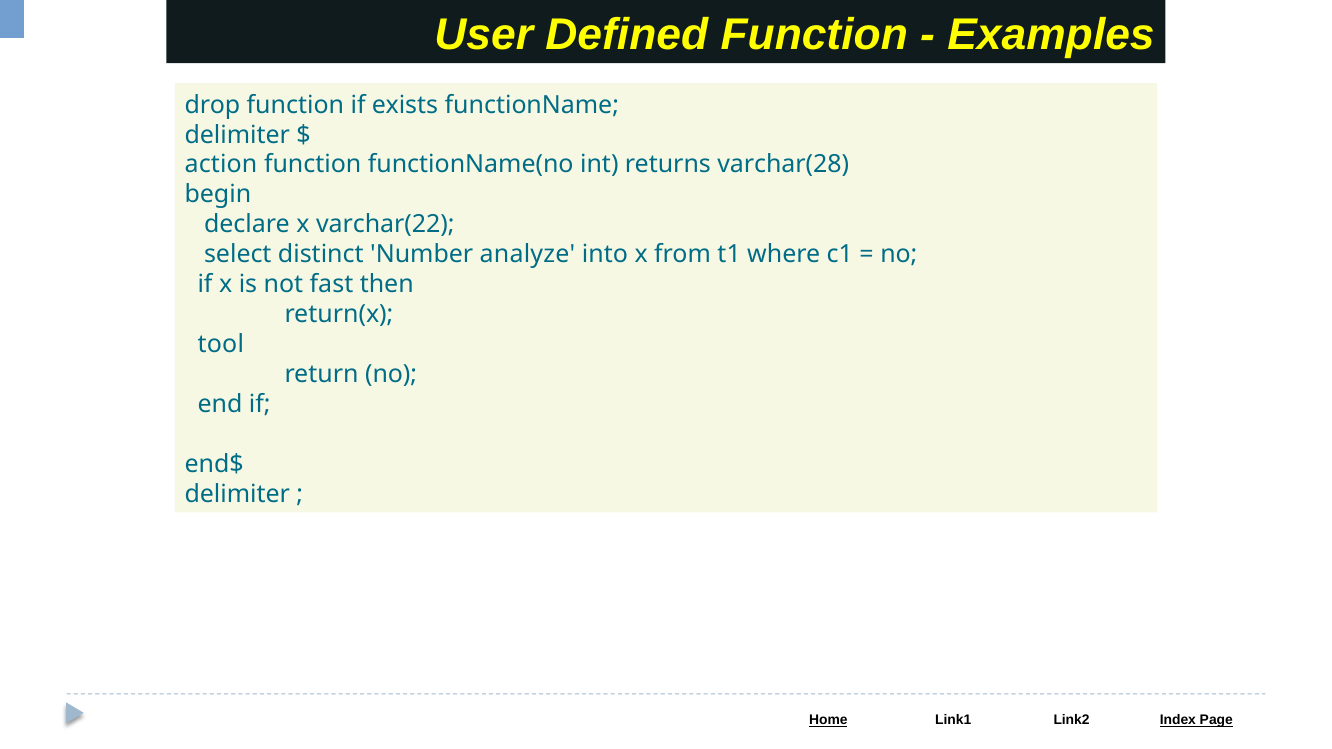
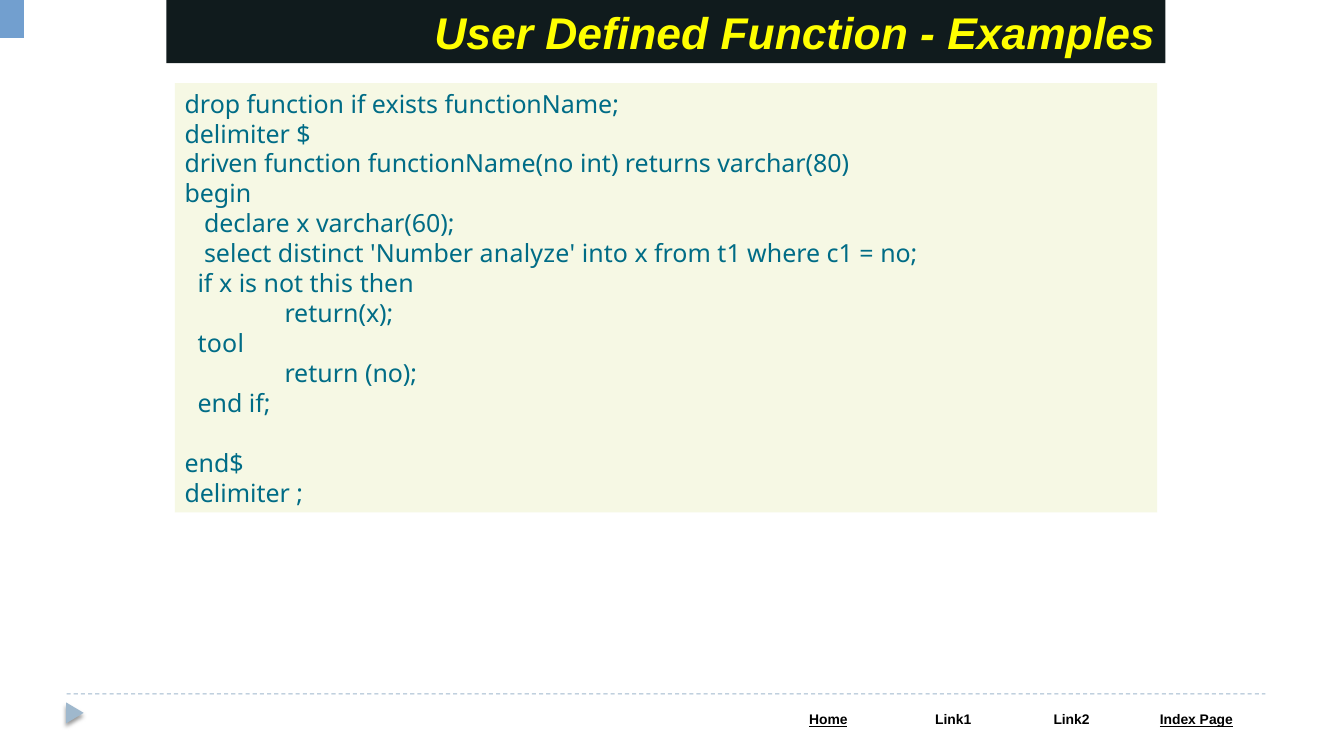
action: action -> driven
varchar(28: varchar(28 -> varchar(80
varchar(22: varchar(22 -> varchar(60
fast: fast -> this
